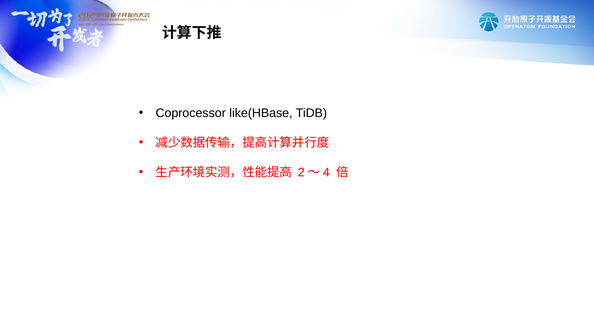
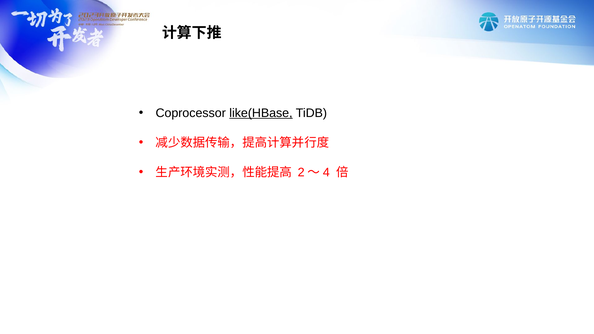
like(HBase underline: none -> present
